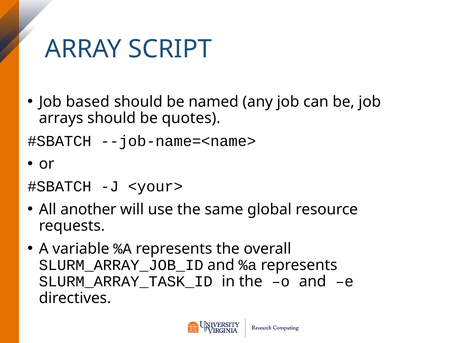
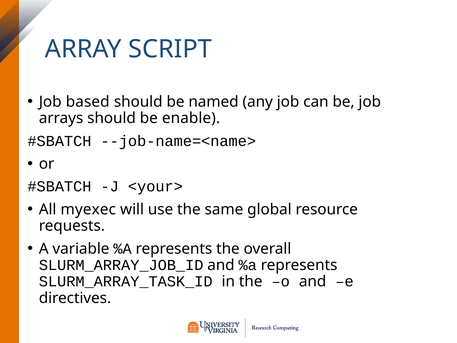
quotes: quotes -> enable
another: another -> myexec
